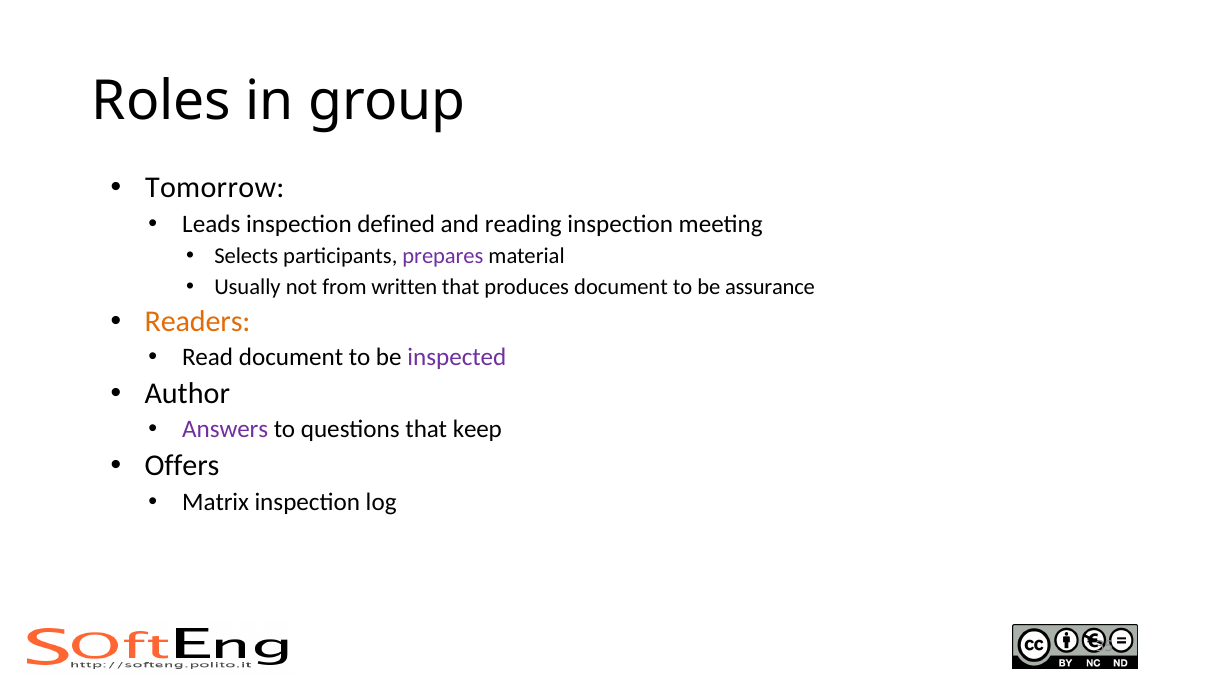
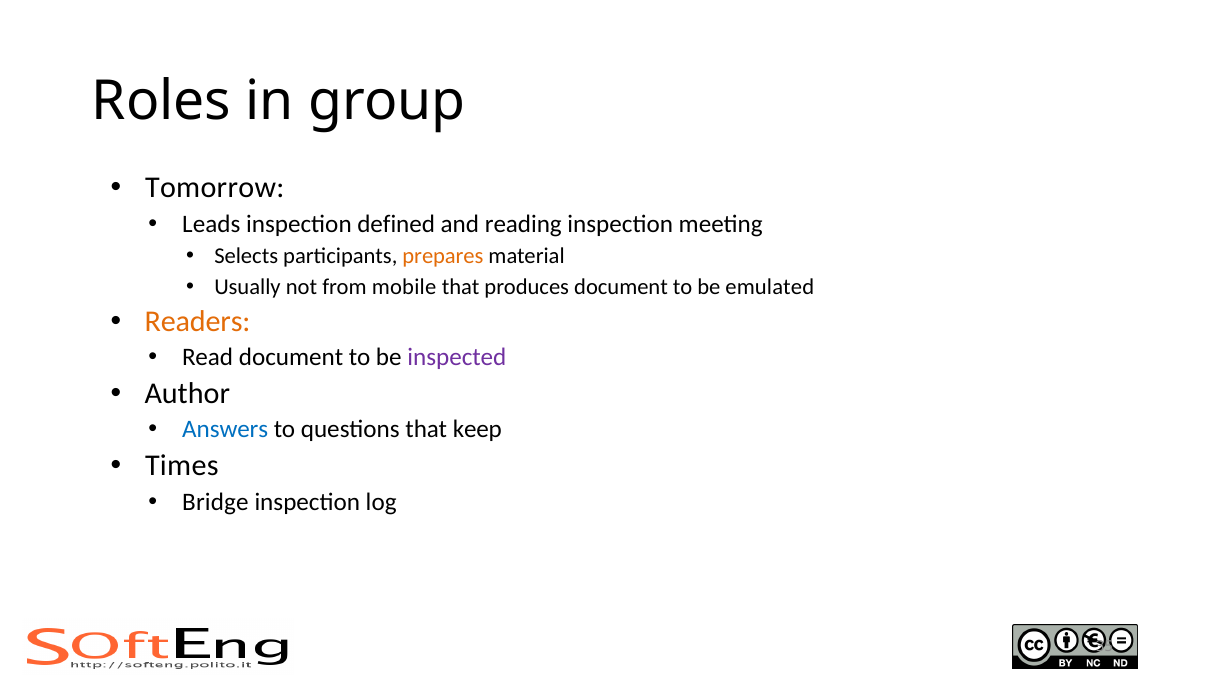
prepares colour: purple -> orange
written: written -> mobile
assurance: assurance -> emulated
Answers colour: purple -> blue
Offers: Offers -> Times
Matrix: Matrix -> Bridge
